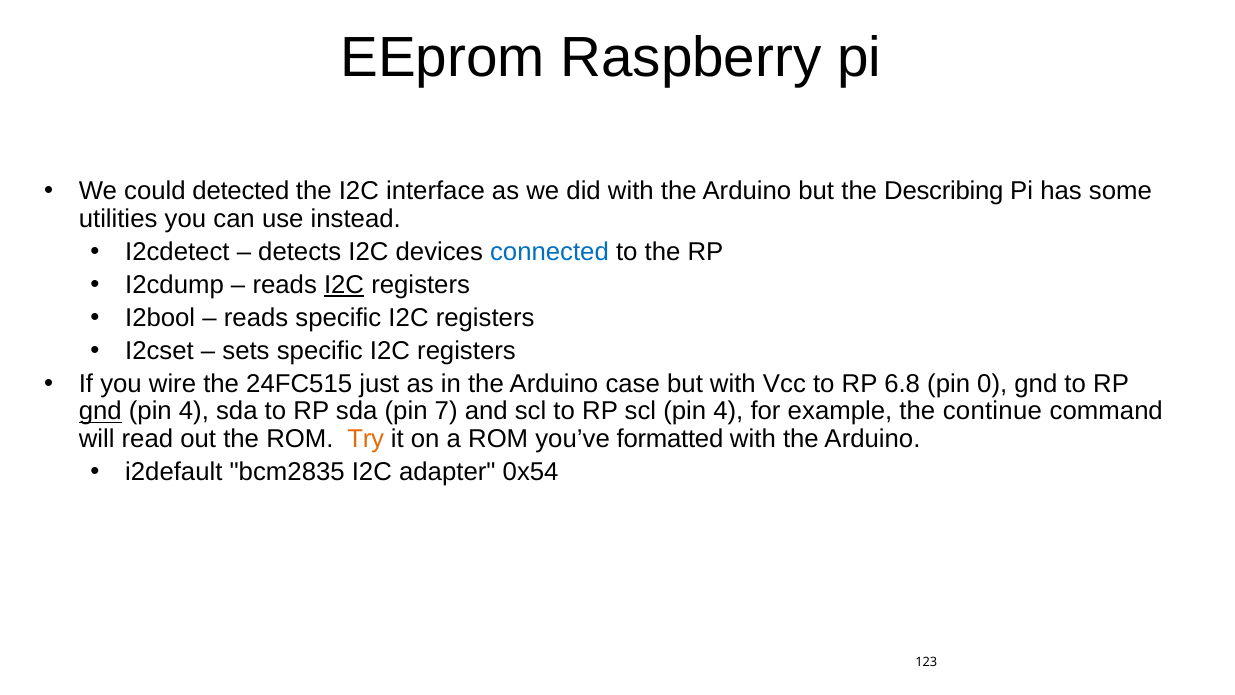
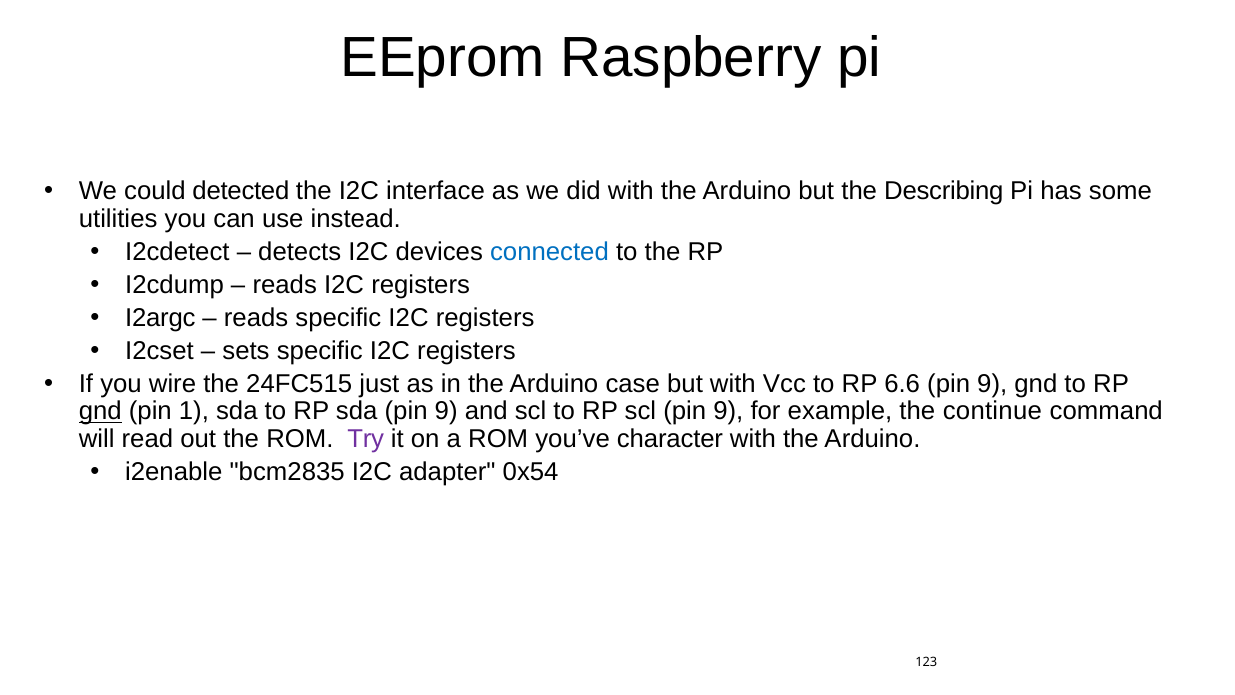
I2C at (344, 285) underline: present -> none
I2bool: I2bool -> I2argc
6.8: 6.8 -> 6.6
0 at (992, 383): 0 -> 9
4 at (194, 411): 4 -> 1
sda pin 7: 7 -> 9
scl pin 4: 4 -> 9
Try colour: orange -> purple
formatted: formatted -> character
i2default: i2default -> i2enable
